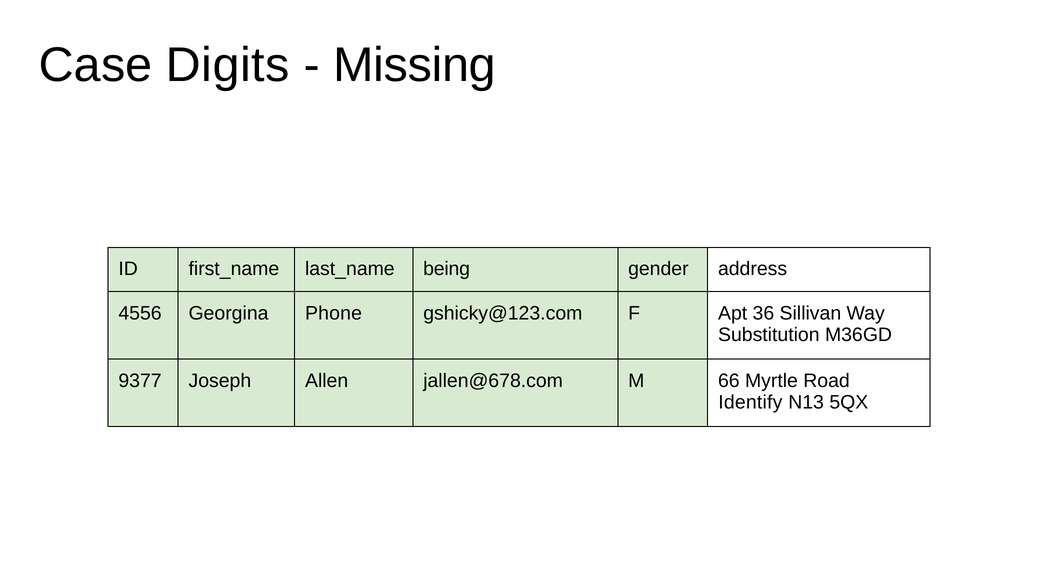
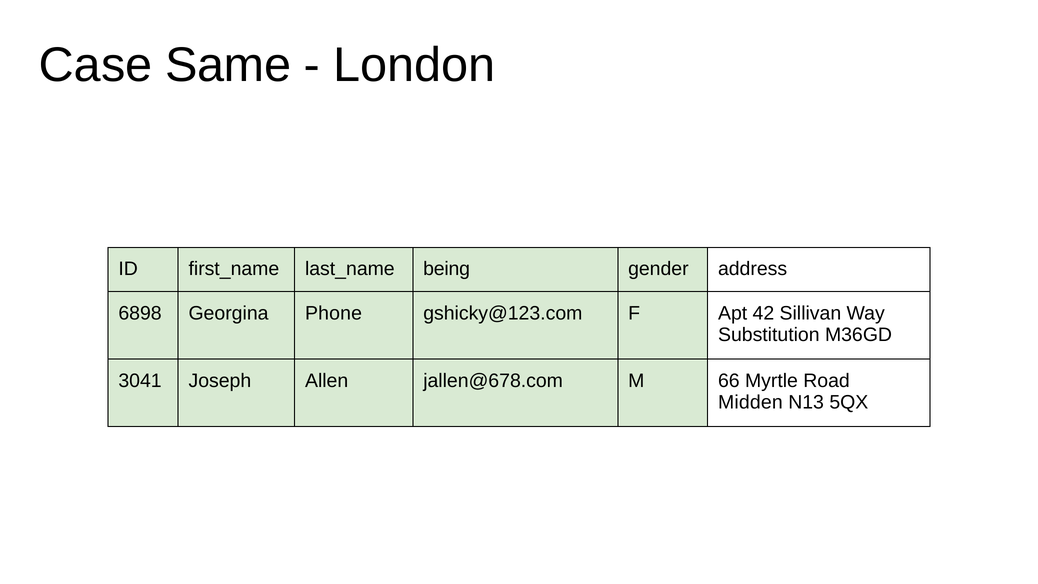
Digits: Digits -> Same
Missing: Missing -> London
4556: 4556 -> 6898
36: 36 -> 42
9377: 9377 -> 3041
Identify: Identify -> Midden
